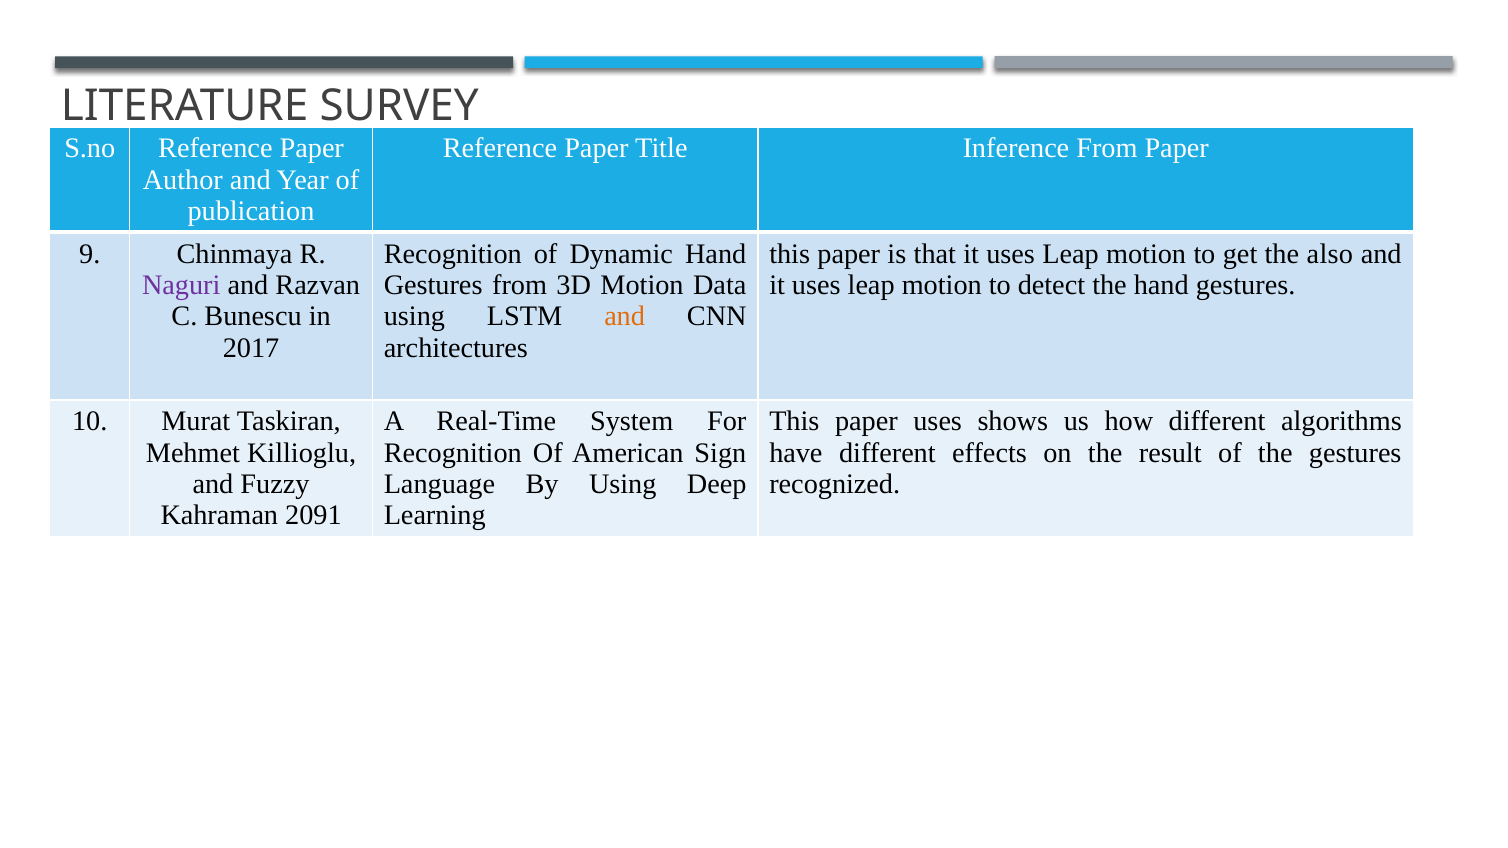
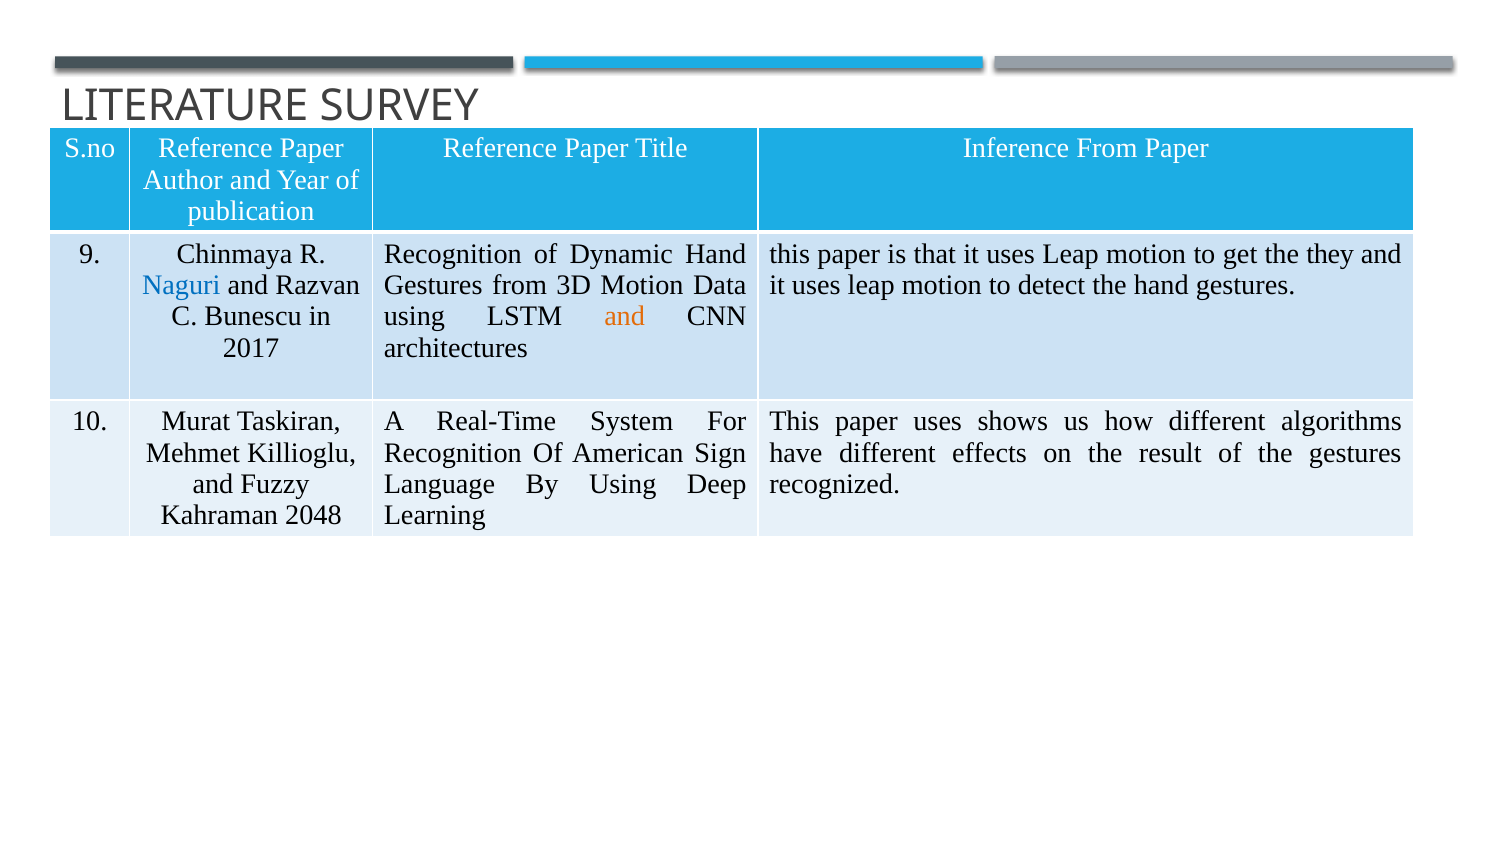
also: also -> they
Naguri colour: purple -> blue
2091: 2091 -> 2048
